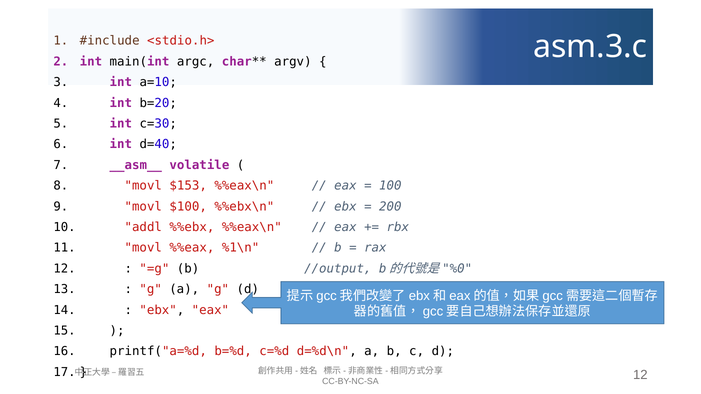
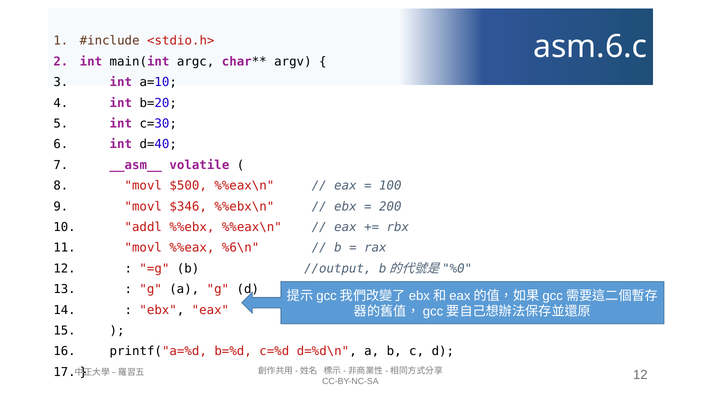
asm.3.c: asm.3.c -> asm.6.c
$153: $153 -> $500
$100: $100 -> $346
%1\n: %1\n -> %6\n
